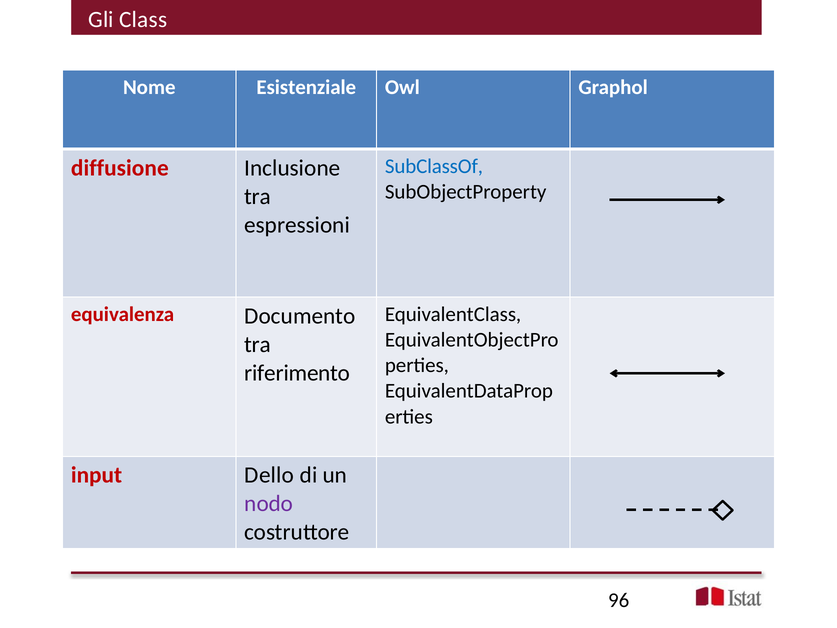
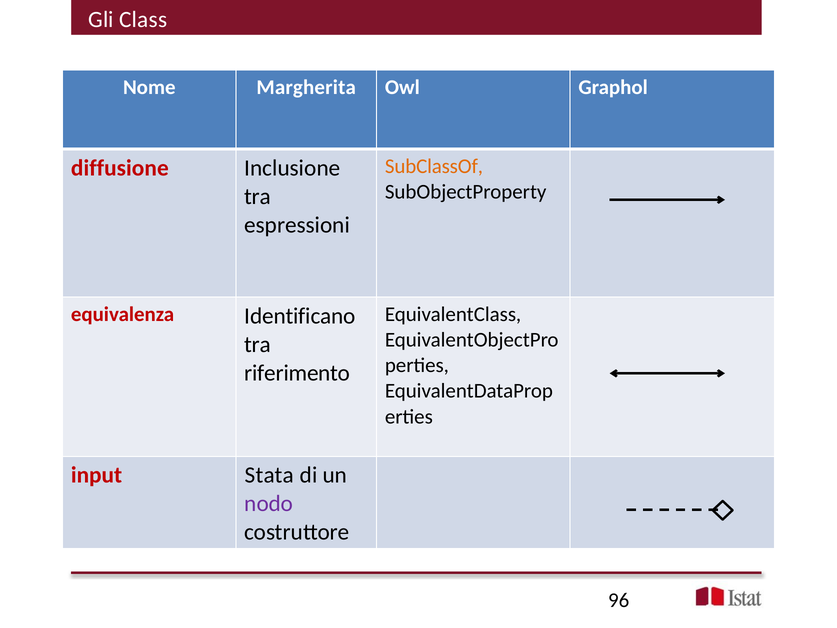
Esistenziale: Esistenziale -> Margherita
SubClassOf colour: blue -> orange
Documento: Documento -> Identificano
Dello: Dello -> Stata
